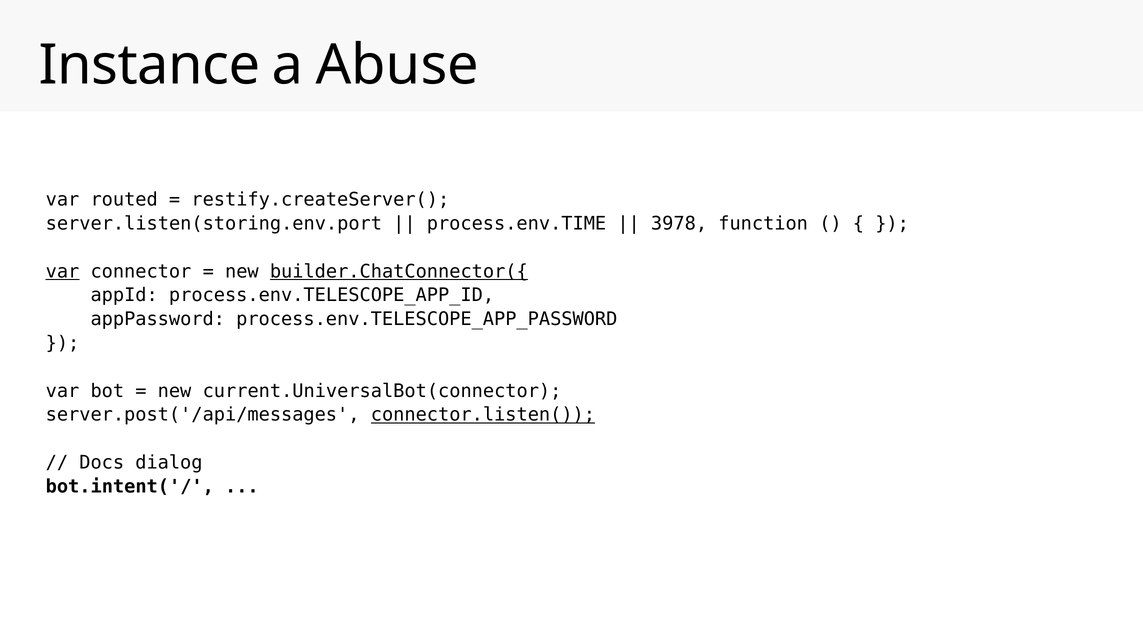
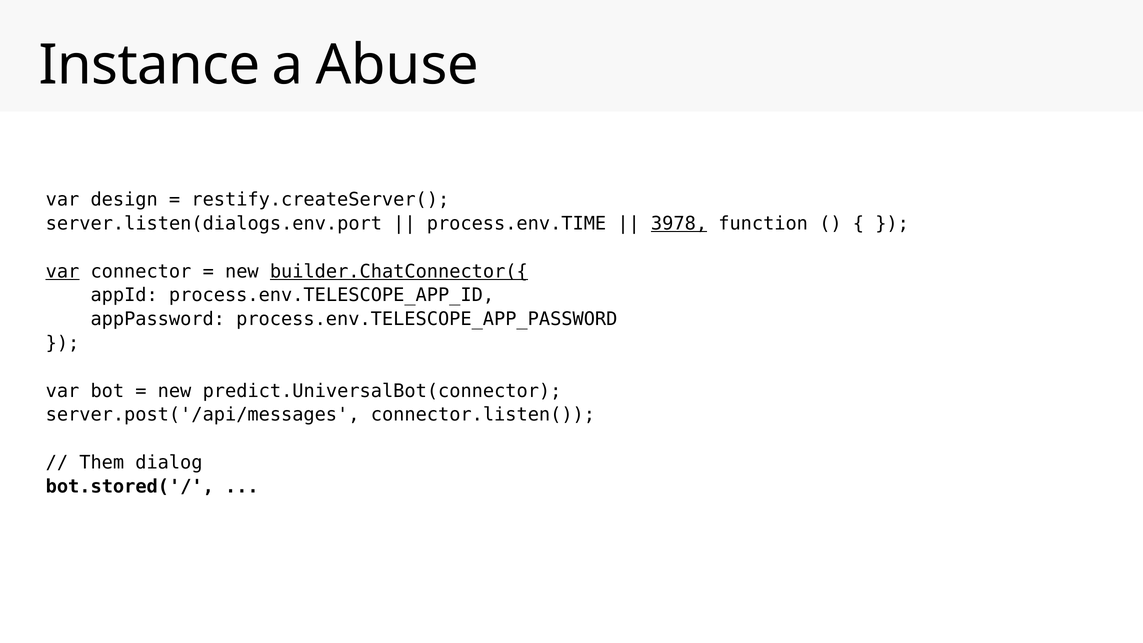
routed: routed -> design
server.listen(storing.env.port: server.listen(storing.env.port -> server.listen(dialogs.env.port
3978 underline: none -> present
current.UniversalBot(connector: current.UniversalBot(connector -> predict.UniversalBot(connector
connector.listen( underline: present -> none
Docs: Docs -> Them
bot.intent('/: bot.intent('/ -> bot.stored('/
